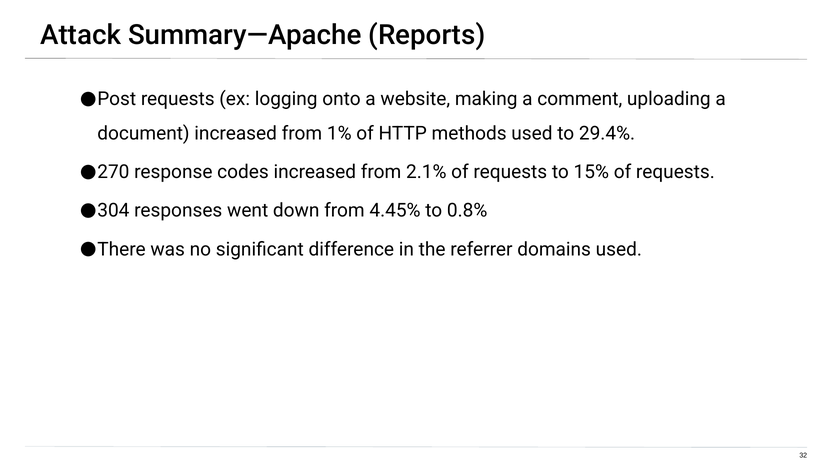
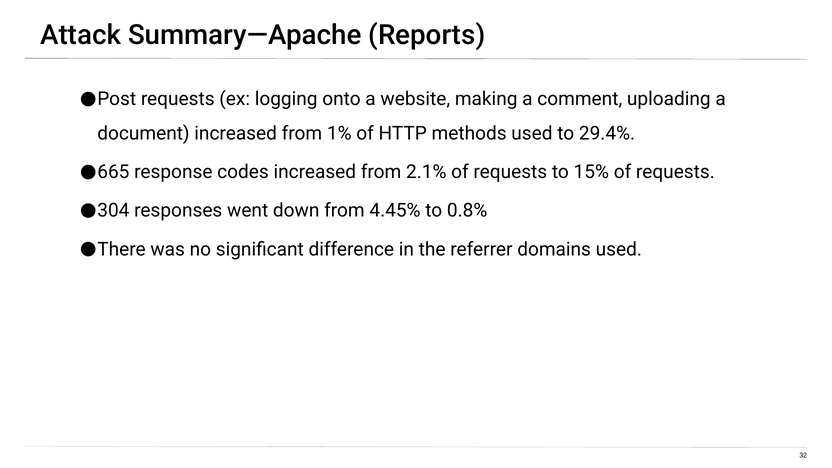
270: 270 -> 665
